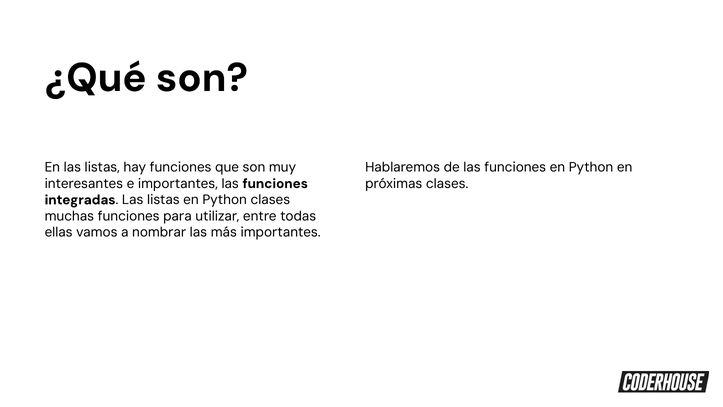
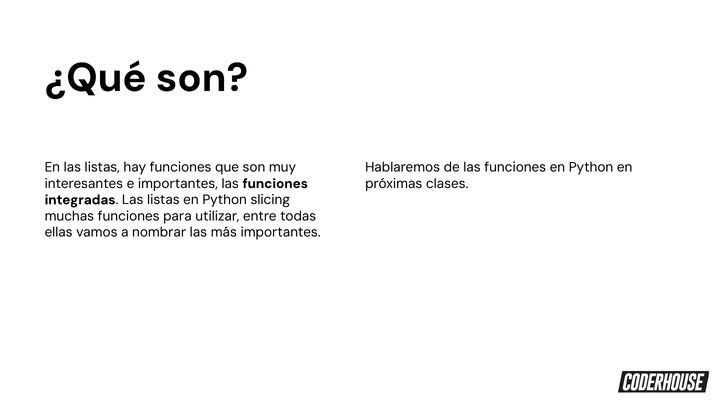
Python clases: clases -> slicing
